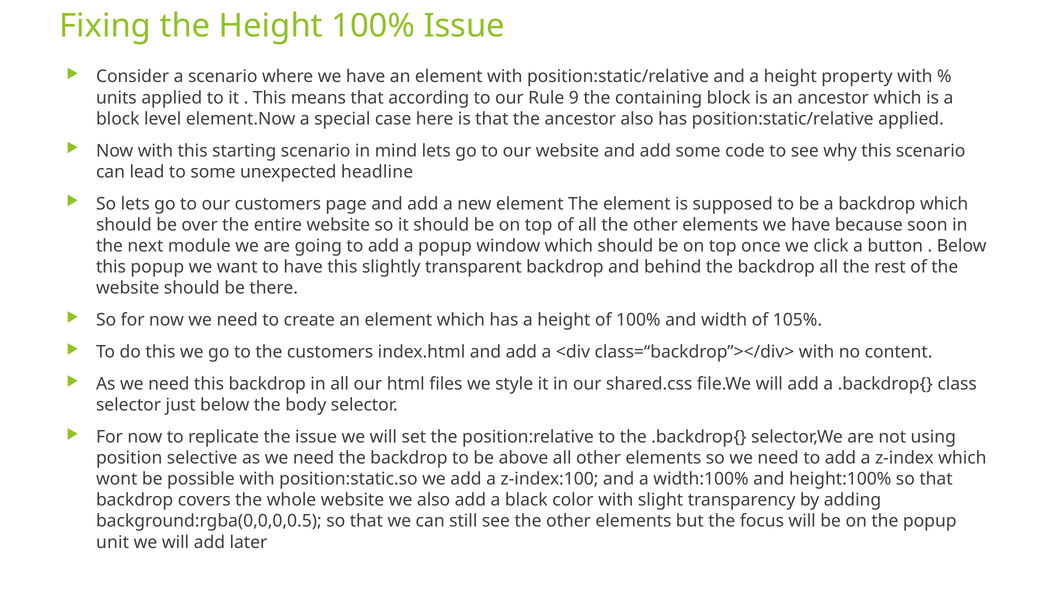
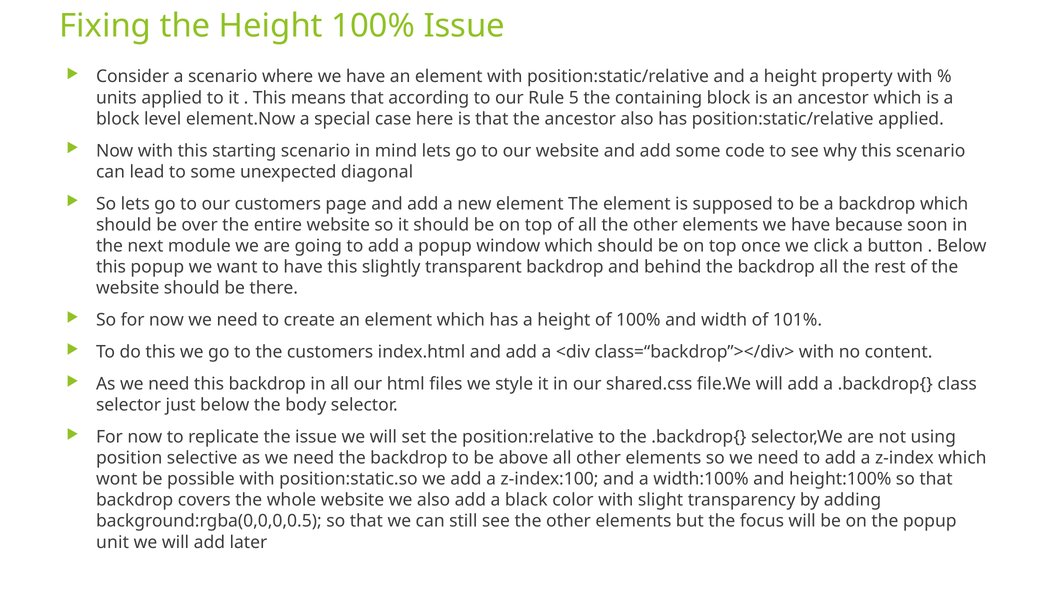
9: 9 -> 5
headline: headline -> diagonal
105%: 105% -> 101%
